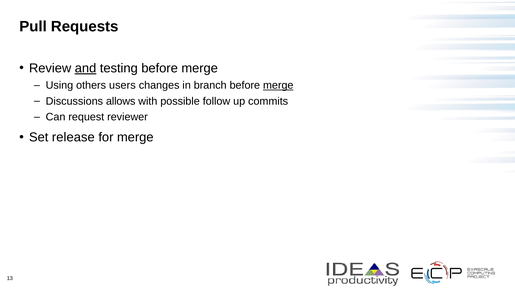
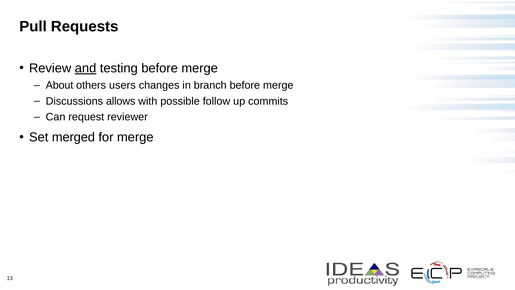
Using: Using -> About
merge at (278, 85) underline: present -> none
release: release -> merged
